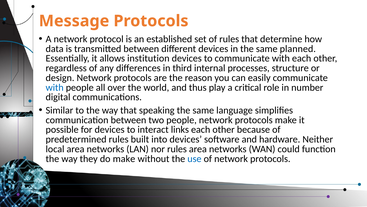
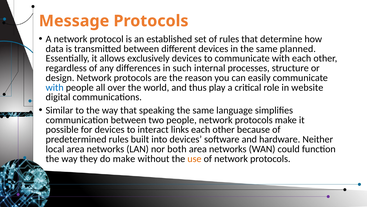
institution: institution -> exclusively
third: third -> such
number: number -> website
nor rules: rules -> both
use colour: blue -> orange
